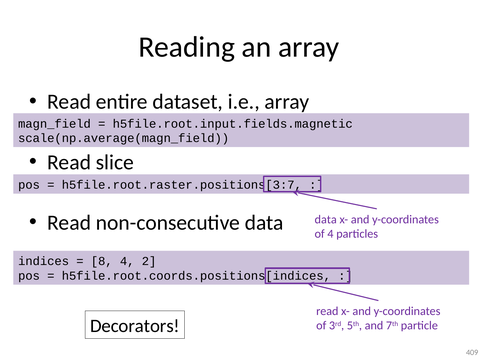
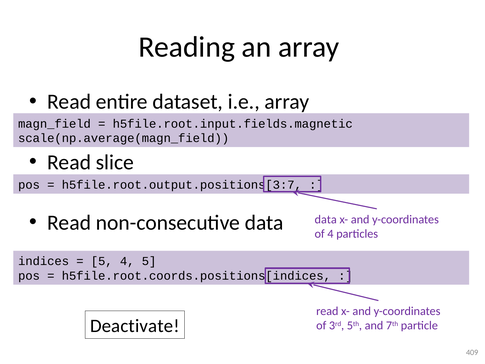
h5file.root.raster.positions[3:7: h5file.root.raster.positions[3:7 -> h5file.root.output.positions[3:7
8 at (102, 261): 8 -> 5
4 2: 2 -> 5
Decorators: Decorators -> Deactivate
